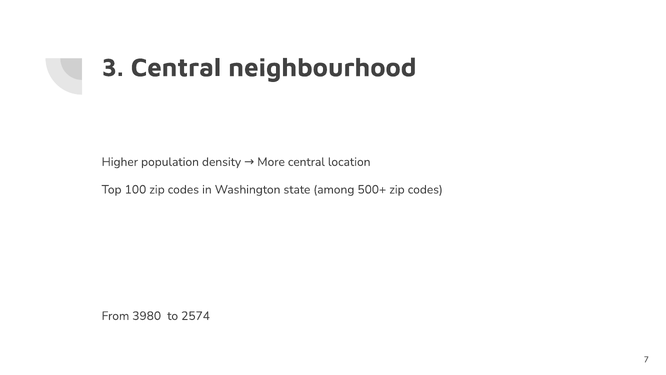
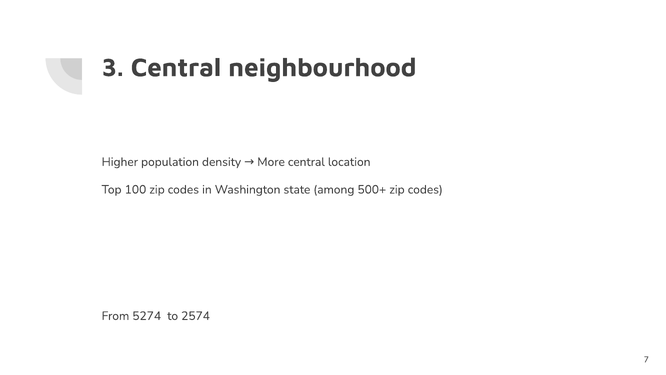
3980: 3980 -> 5274
